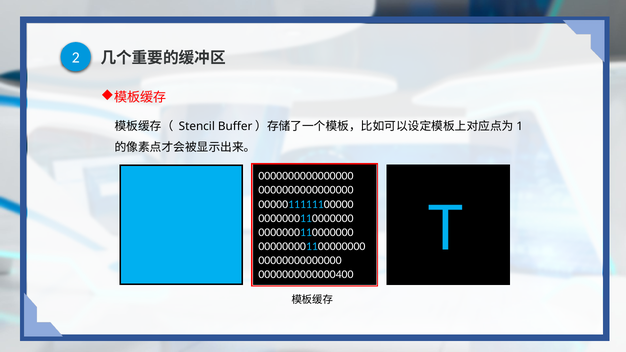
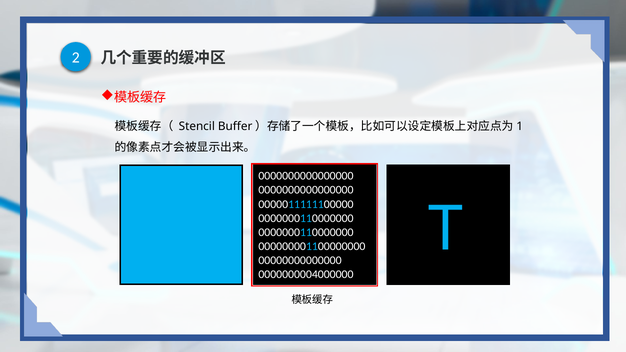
0000000000000400: 0000000000000400 -> 0000000004000000
